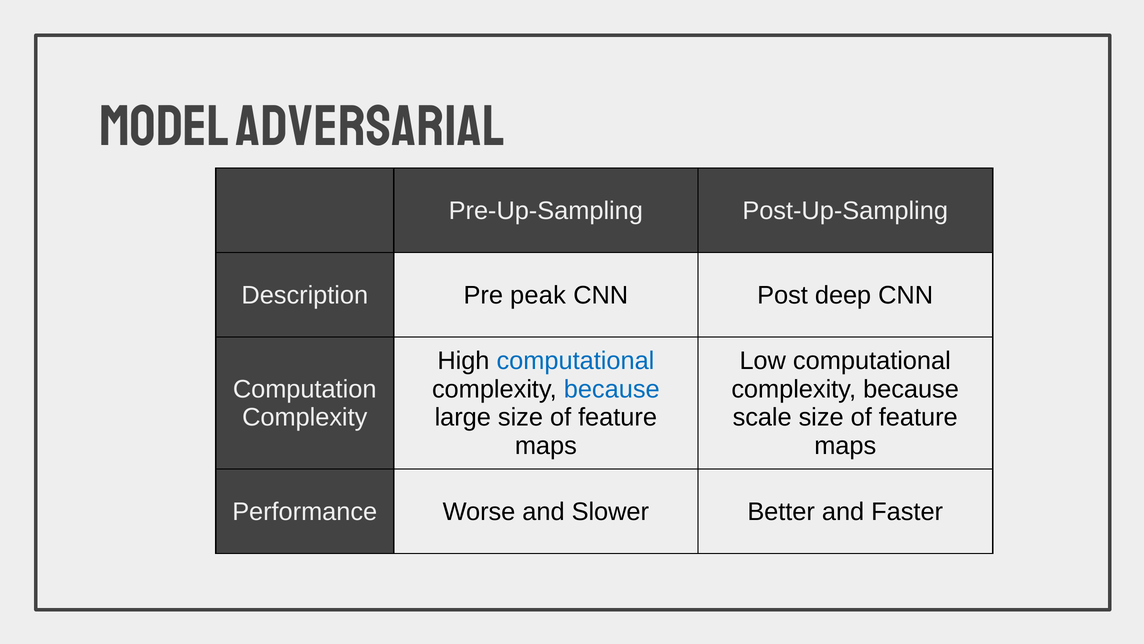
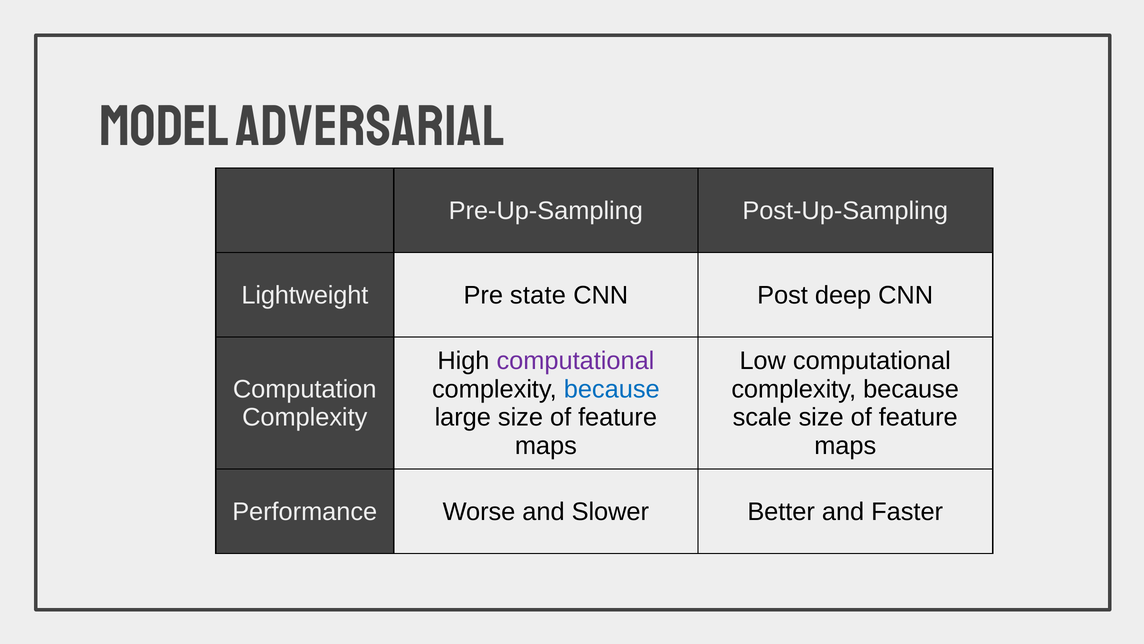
Description: Description -> Lightweight
peak: peak -> state
computational at (575, 361) colour: blue -> purple
